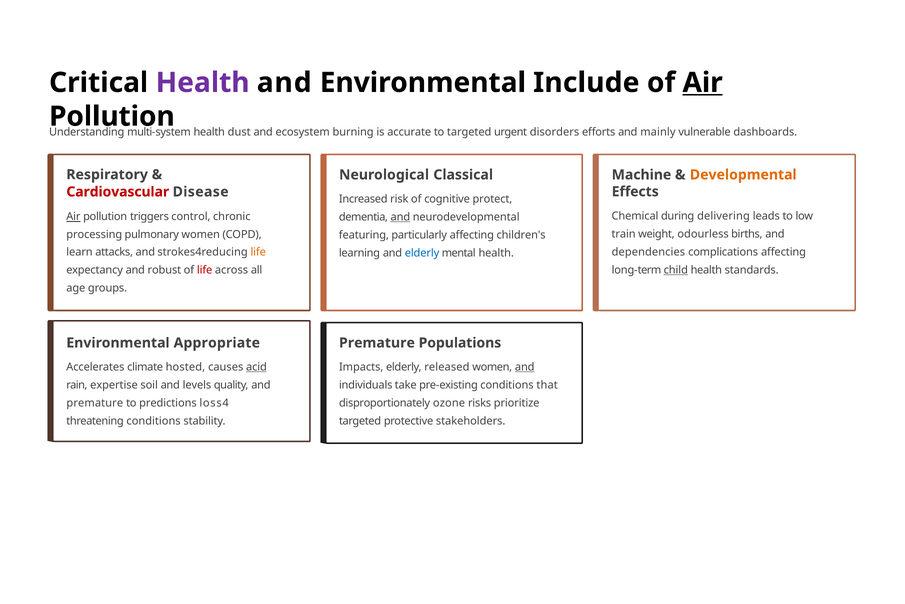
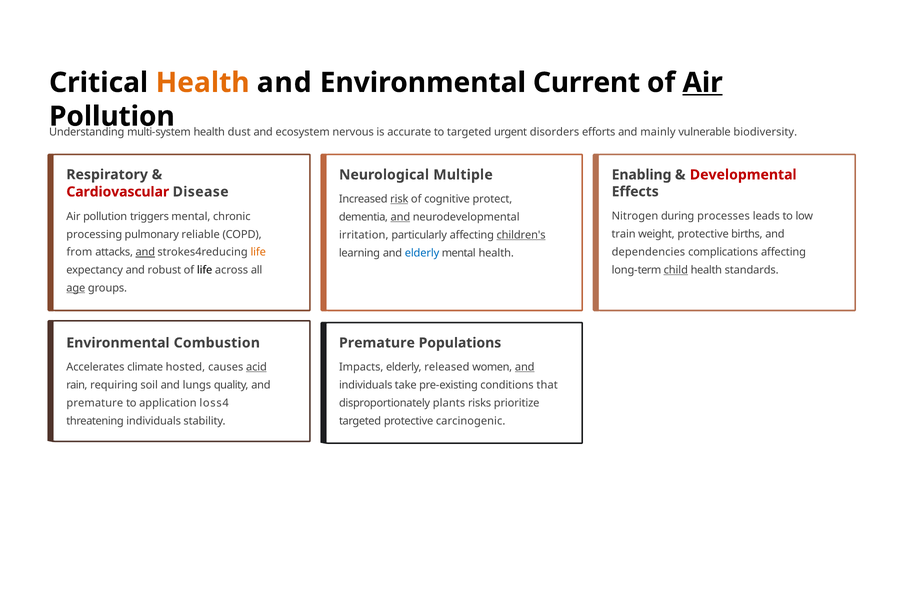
Health at (203, 83) colour: purple -> orange
Include: Include -> Current
burning: burning -> nervous
dashboards: dashboards -> biodiversity
Classical: Classical -> Multiple
Machine: Machine -> Enabling
Developmental colour: orange -> red
risk underline: none -> present
Chemical: Chemical -> Nitrogen
delivering: delivering -> processes
Air at (73, 217) underline: present -> none
triggers control: control -> mental
weight odourless: odourless -> protective
pulmonary women: women -> reliable
featuring: featuring -> irritation
children's underline: none -> present
learn: learn -> from
and at (145, 252) underline: none -> present
life at (205, 270) colour: red -> black
age underline: none -> present
Appropriate: Appropriate -> Combustion
expertise: expertise -> requiring
levels: levels -> lungs
predictions: predictions -> application
ozone: ozone -> plants
threatening conditions: conditions -> individuals
stakeholders: stakeholders -> carcinogenic
